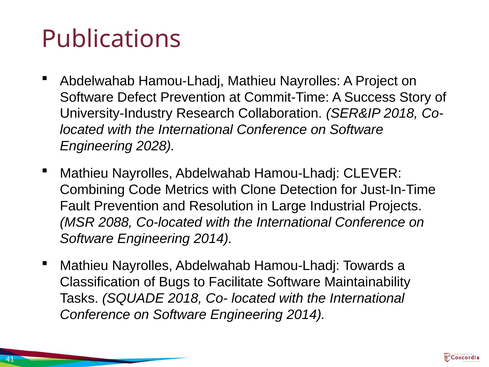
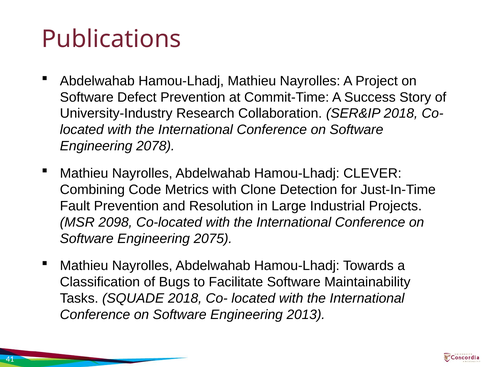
2028: 2028 -> 2078
2088: 2088 -> 2098
2014 at (213, 238): 2014 -> 2075
2014 at (306, 315): 2014 -> 2013
